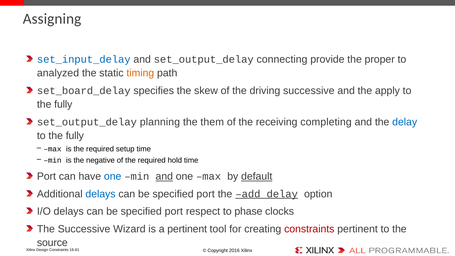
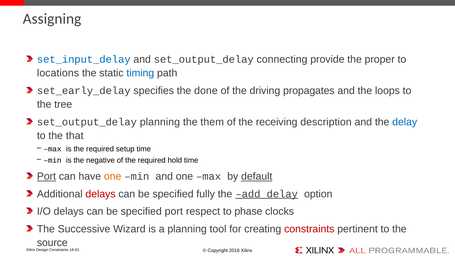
analyzed: analyzed -> locations
timing colour: orange -> blue
set_board_delay: set_board_delay -> set_early_delay
skew: skew -> done
driving successive: successive -> propagates
apply: apply -> loops
fully at (63, 105): fully -> tree
completing: completing -> description
fully at (75, 136): fully -> that
Port at (46, 176) underline: none -> present
one at (113, 176) colour: blue -> orange
and at (164, 176) underline: present -> none
delays at (101, 194) colour: blue -> red
port at (206, 194): port -> fully
a pertinent: pertinent -> planning
